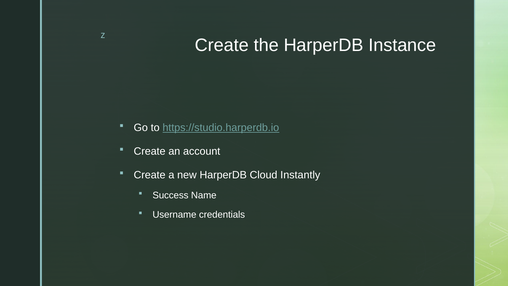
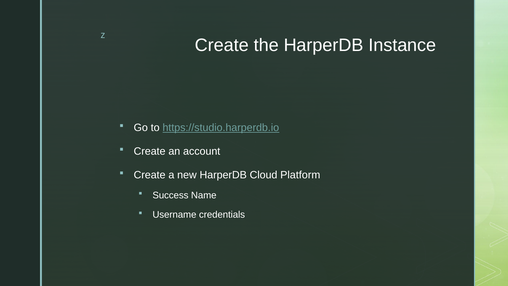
Instantly: Instantly -> Platform
